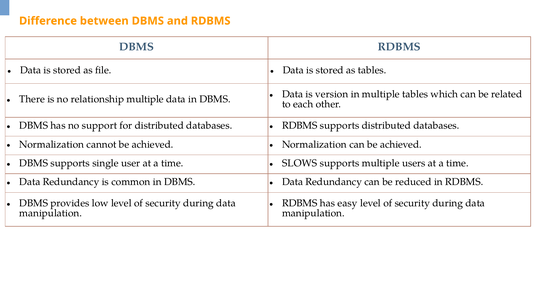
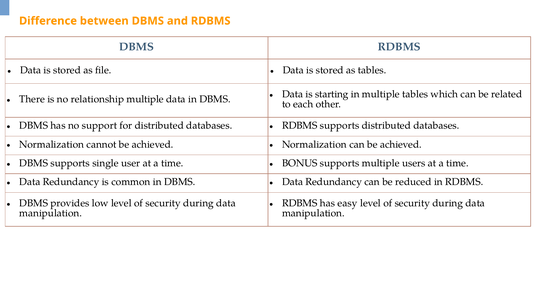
version: version -> starting
SLOWS: SLOWS -> BONUS
